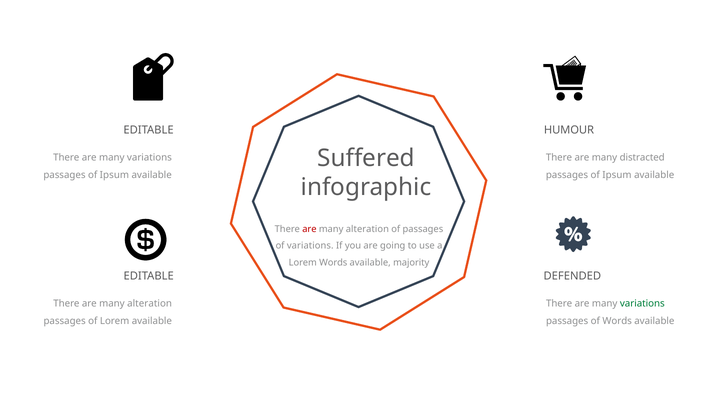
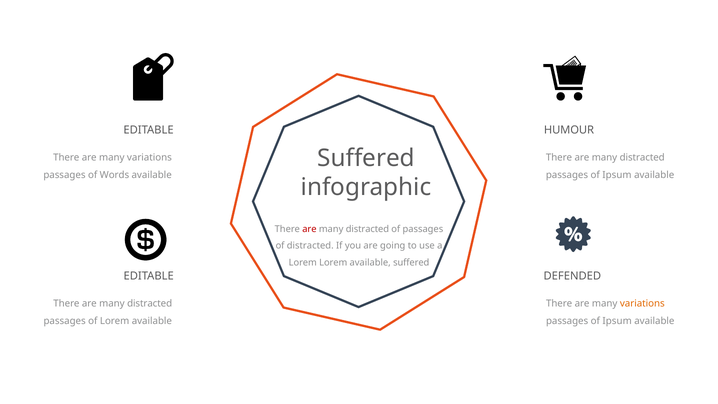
Ipsum at (114, 175): Ipsum -> Words
alteration at (367, 229): alteration -> distracted
of variations: variations -> distracted
Lorem Words: Words -> Lorem
majority at (411, 263): majority -> suffered
alteration at (150, 303): alteration -> distracted
variations at (642, 303) colour: green -> orange
Words at (617, 321): Words -> Ipsum
